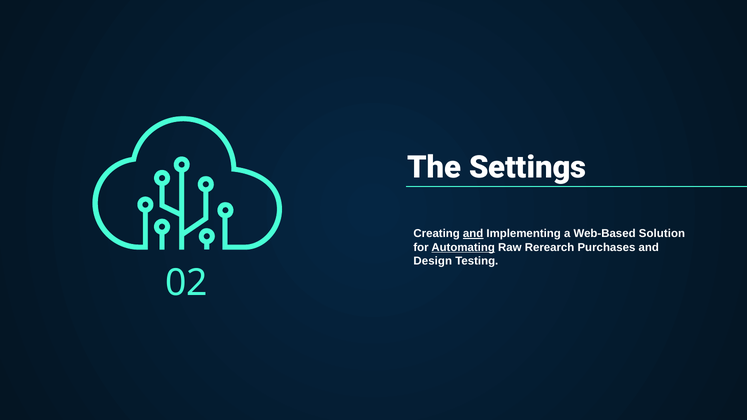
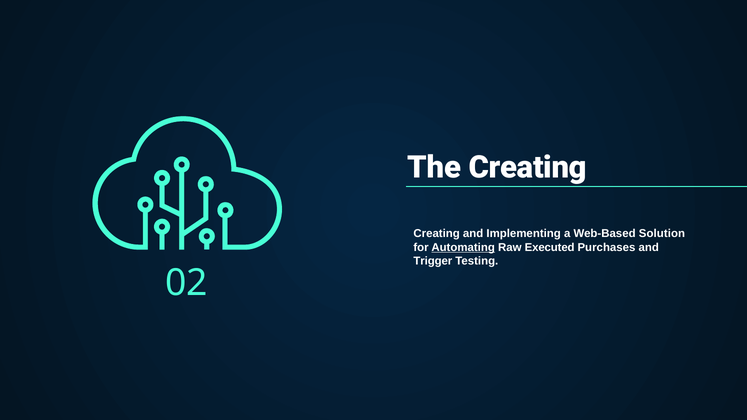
The Settings: Settings -> Creating
and at (473, 234) underline: present -> none
Rerearch: Rerearch -> Executed
Design: Design -> Trigger
